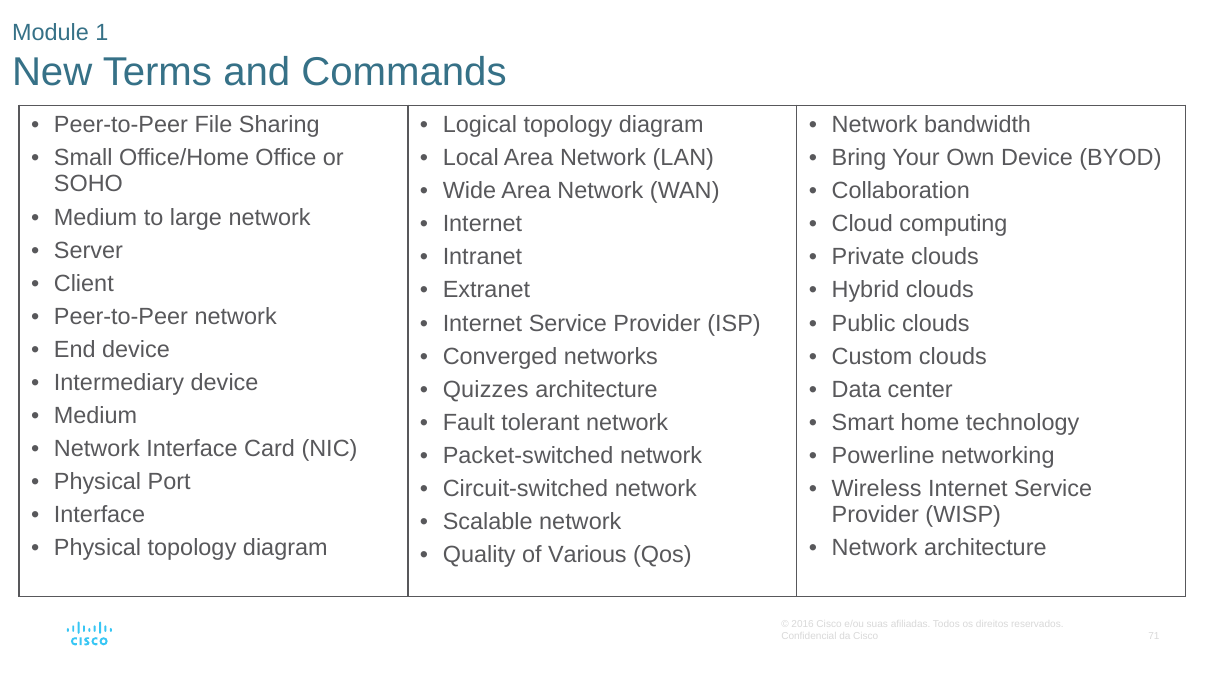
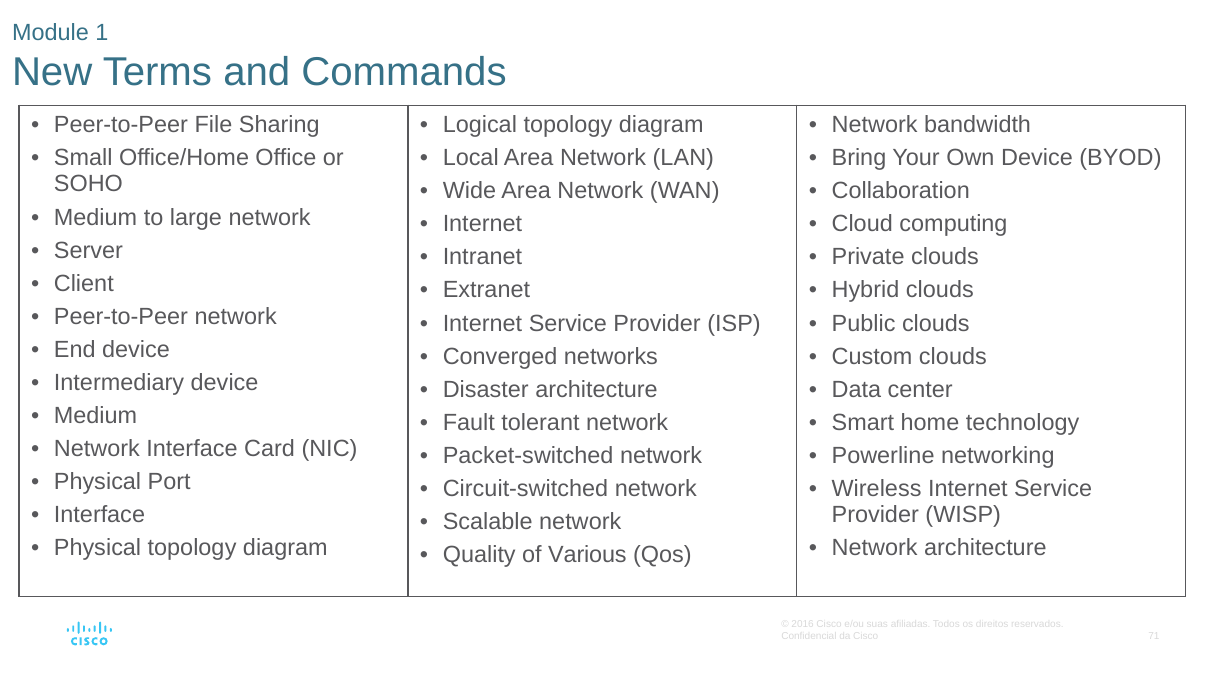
Quizzes: Quizzes -> Disaster
